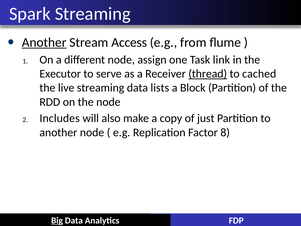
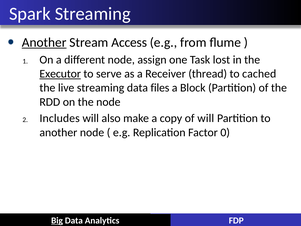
link: link -> lost
Executor underline: none -> present
thread underline: present -> none
lists: lists -> files
of just: just -> will
8: 8 -> 0
